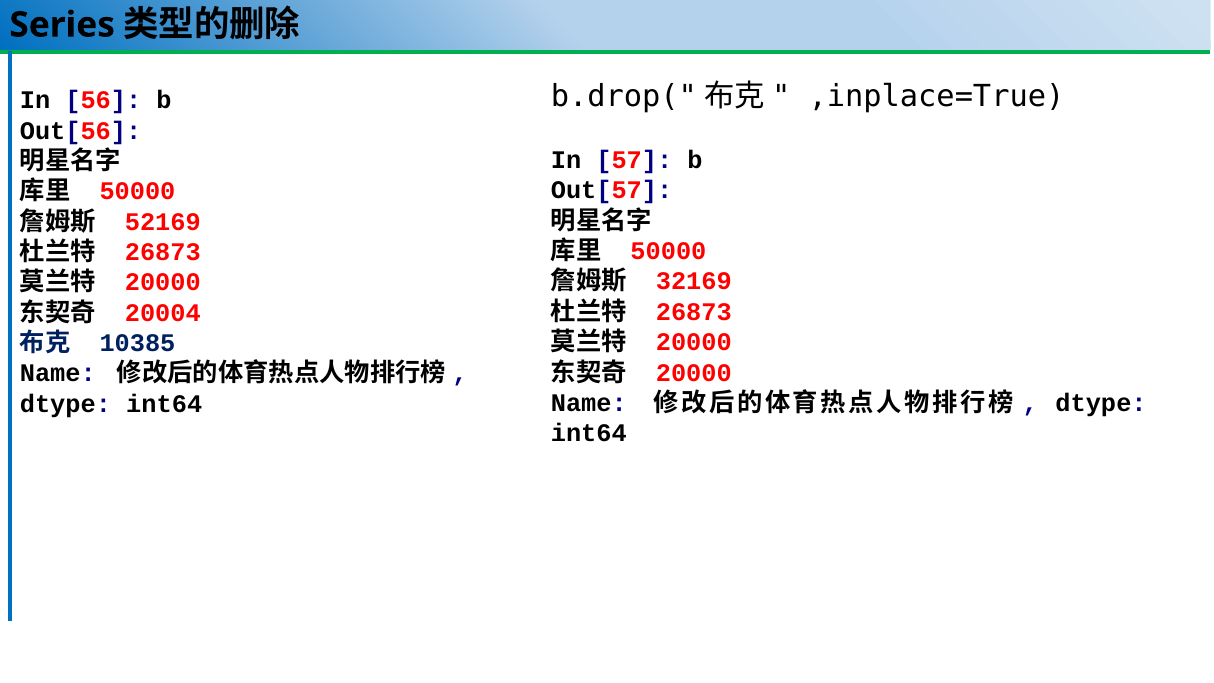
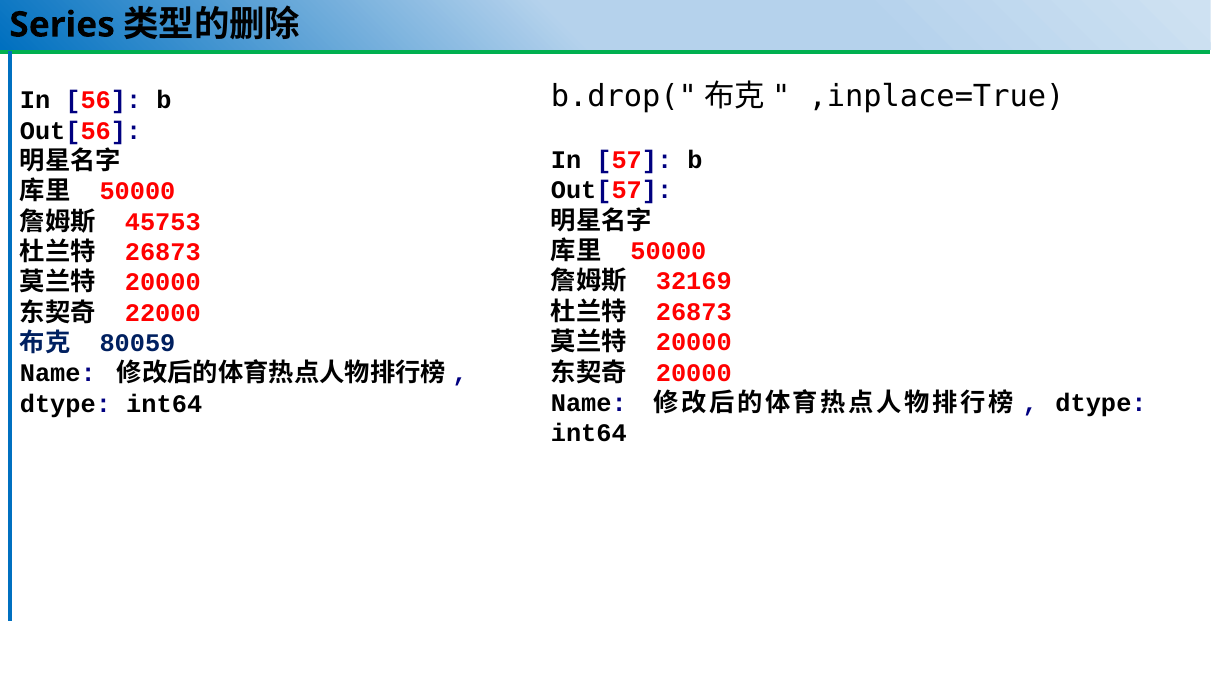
52169: 52169 -> 45753
20004: 20004 -> 22000
10385: 10385 -> 80059
